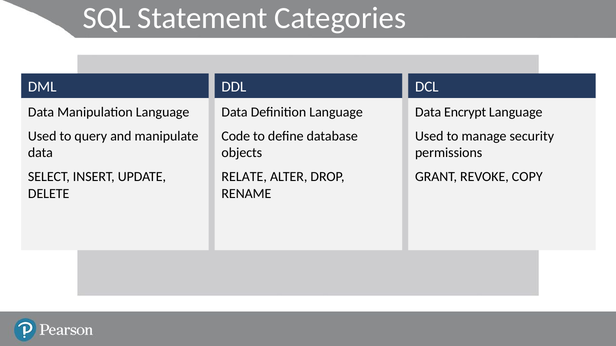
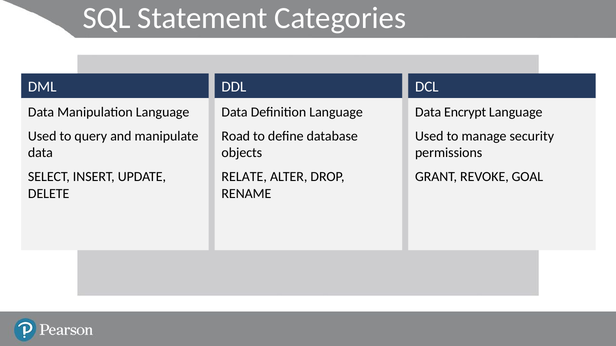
Code: Code -> Road
COPY: COPY -> GOAL
